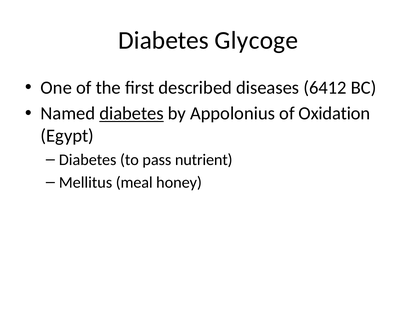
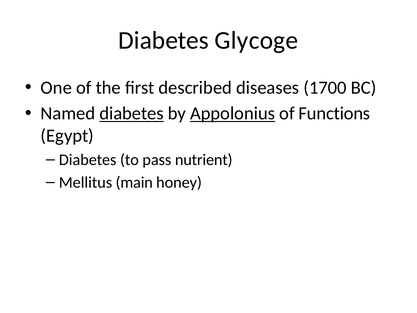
6412: 6412 -> 1700
Appolonius underline: none -> present
Oxidation: Oxidation -> Functions
meal: meal -> main
